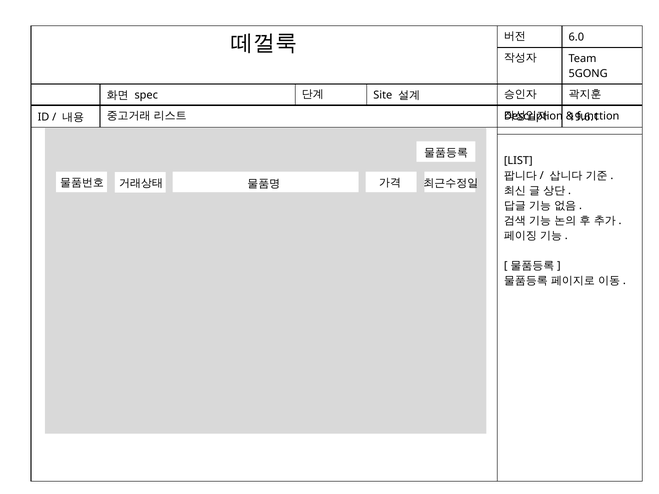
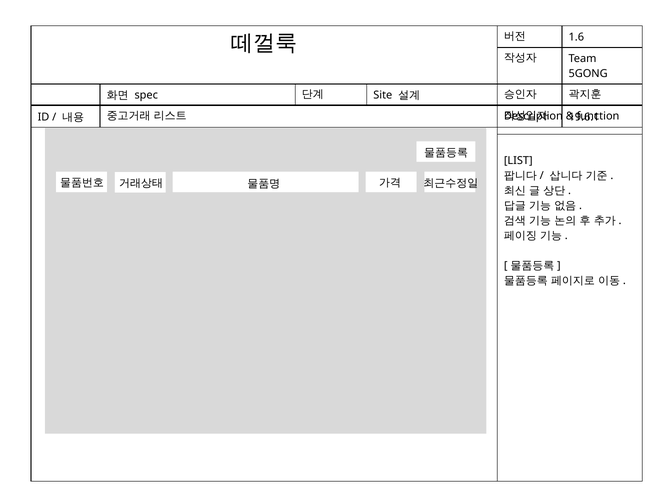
6.0: 6.0 -> 1.6
